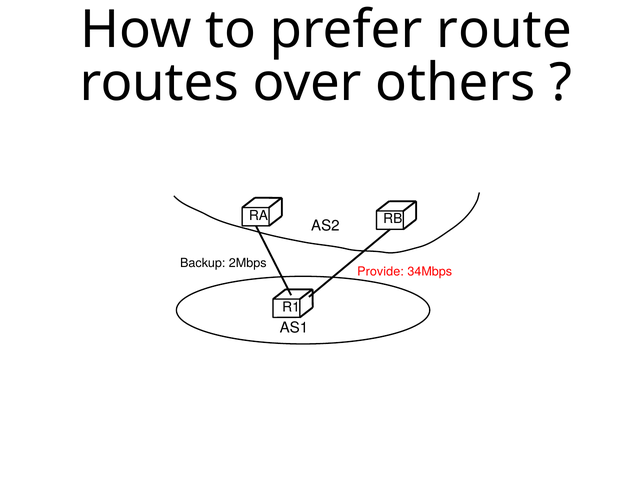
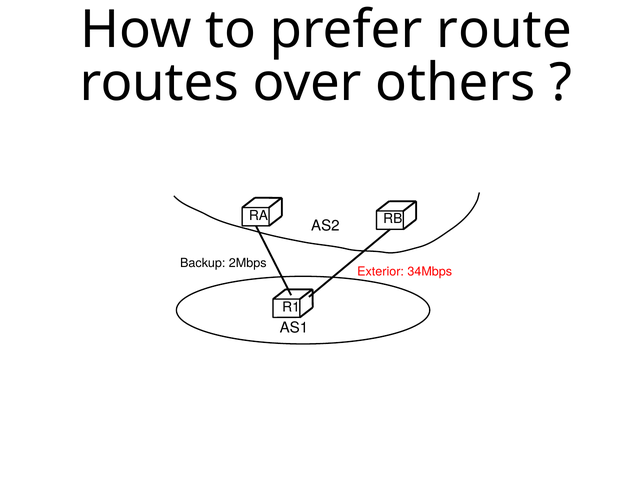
Provide: Provide -> Exterior
